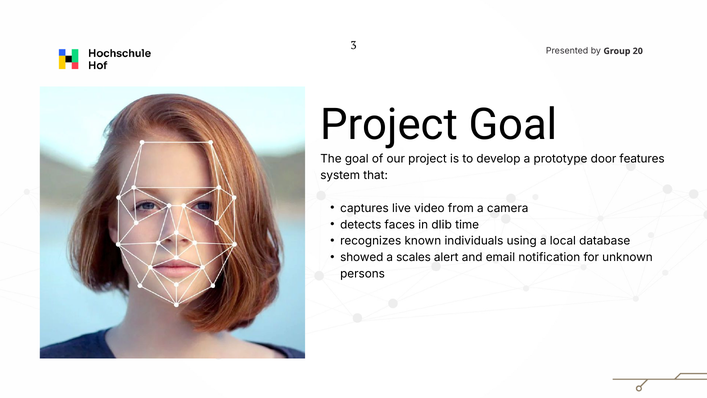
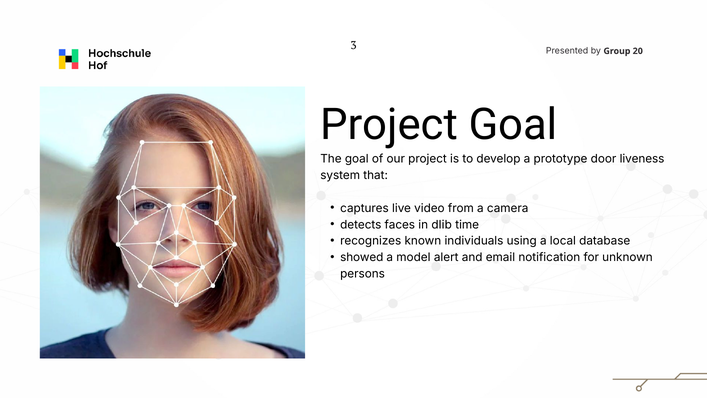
features: features -> liveness
scales: scales -> model
